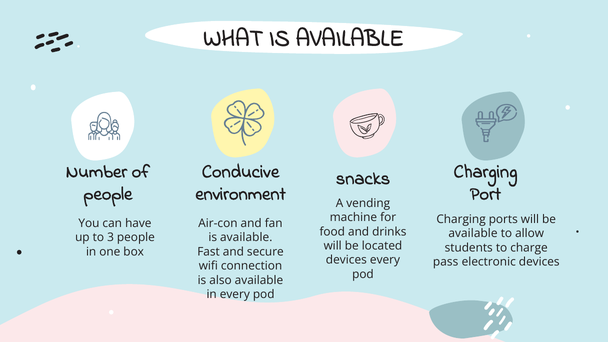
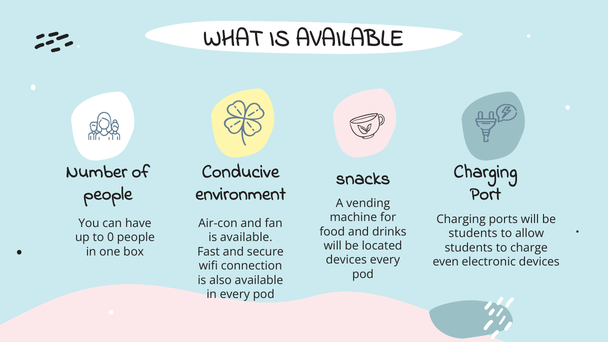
available at (473, 234): available -> students
3: 3 -> 0
pass: pass -> even
